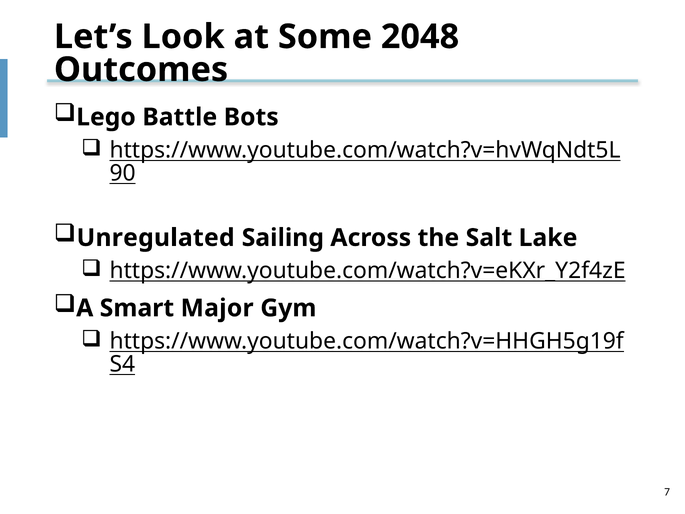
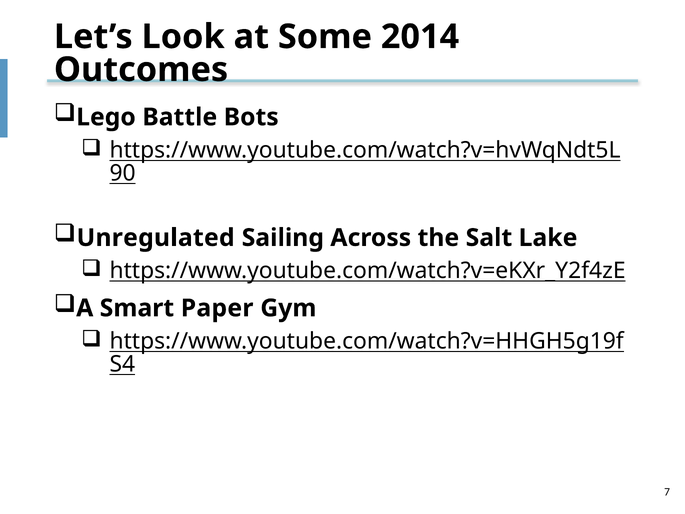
2048: 2048 -> 2014
Major: Major -> Paper
